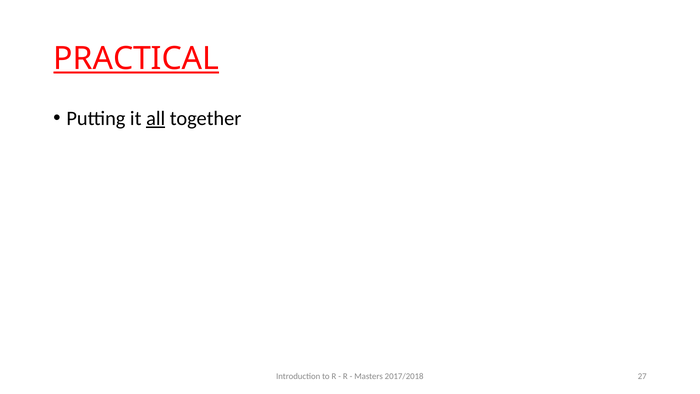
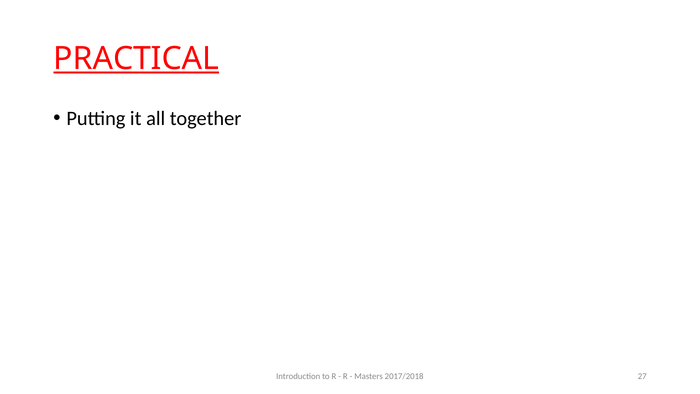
all underline: present -> none
